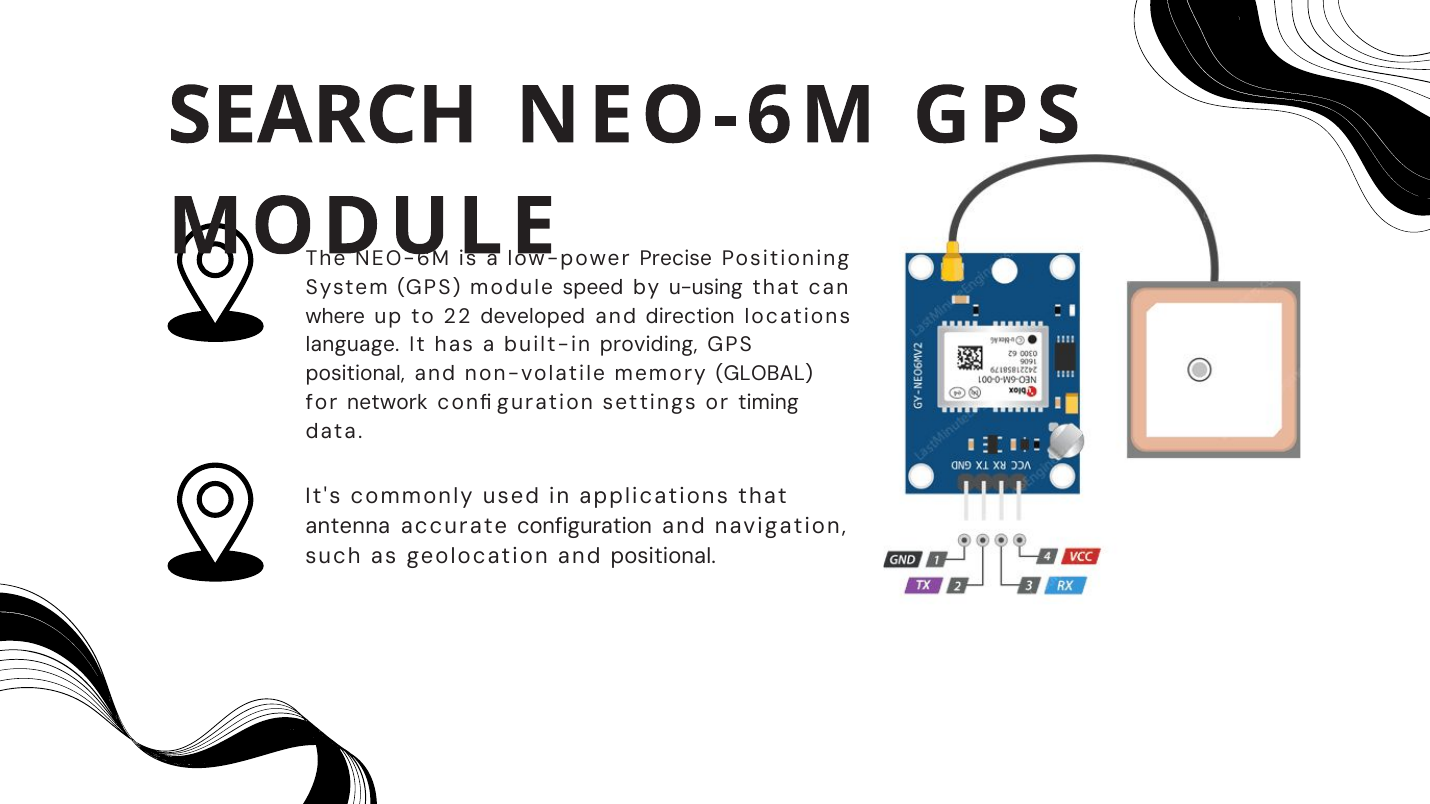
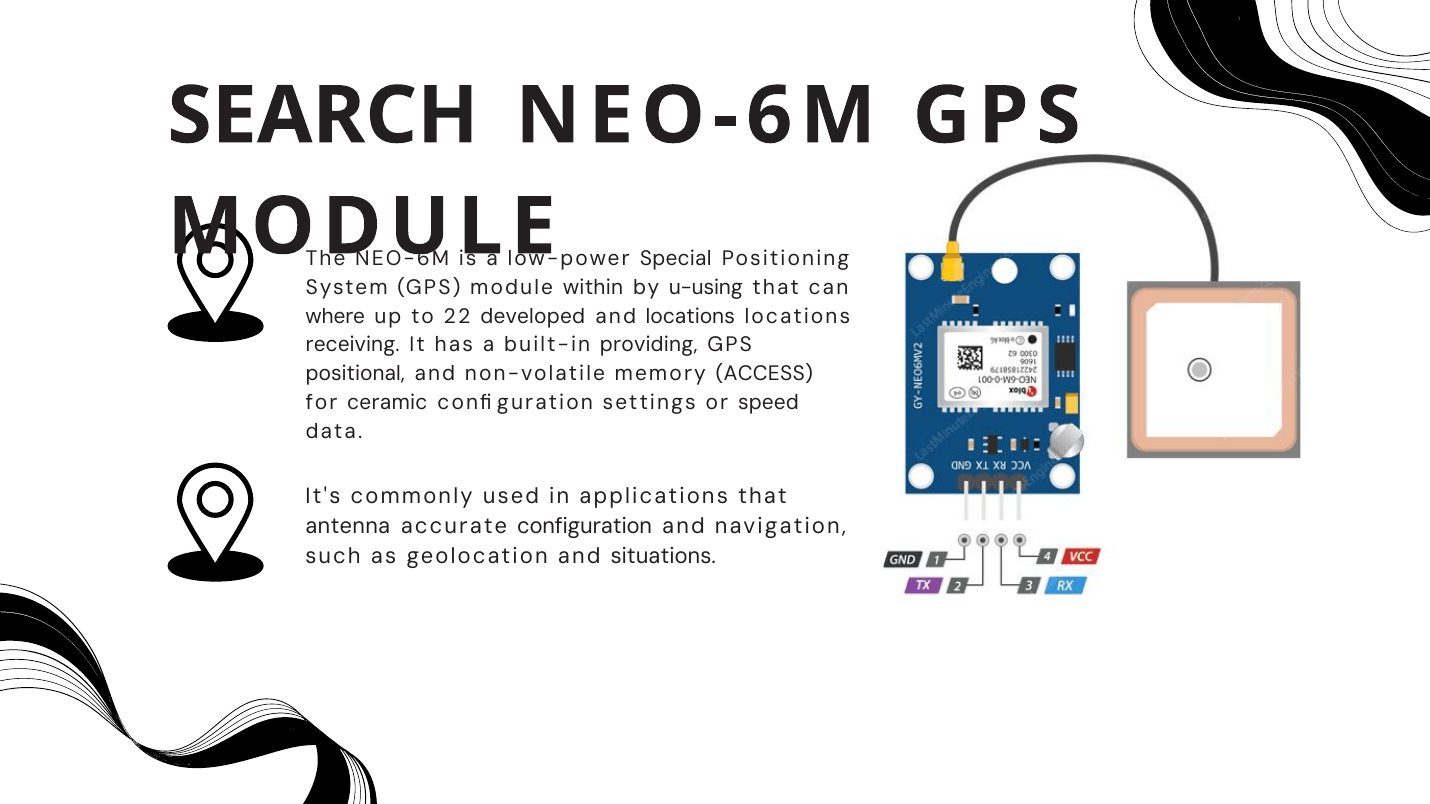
Precise: Precise -> Special
speed: speed -> within
and direction: direction -> locations
language: language -> receiving
GLOBAL: GLOBAL -> ACCESS
network: network -> ceramic
timing: timing -> speed
and positional: positional -> situations
